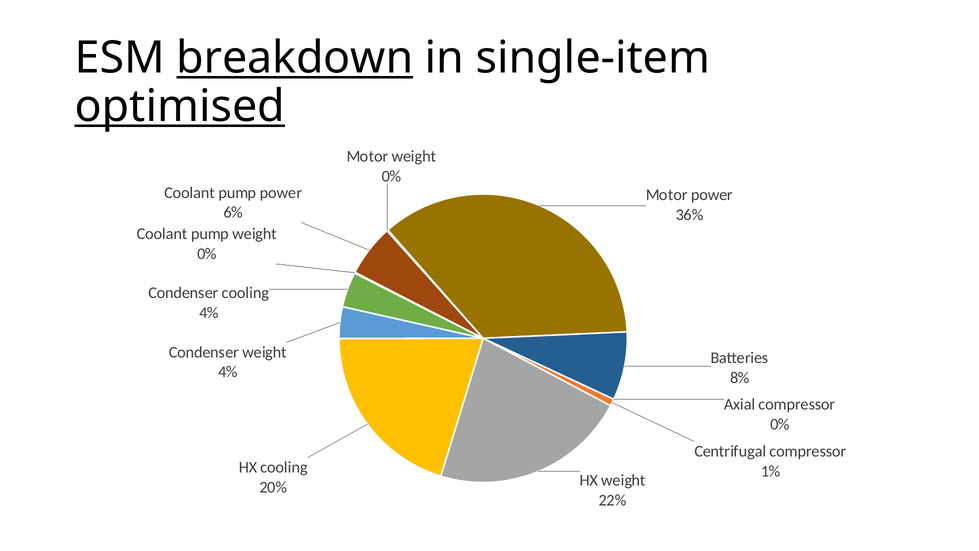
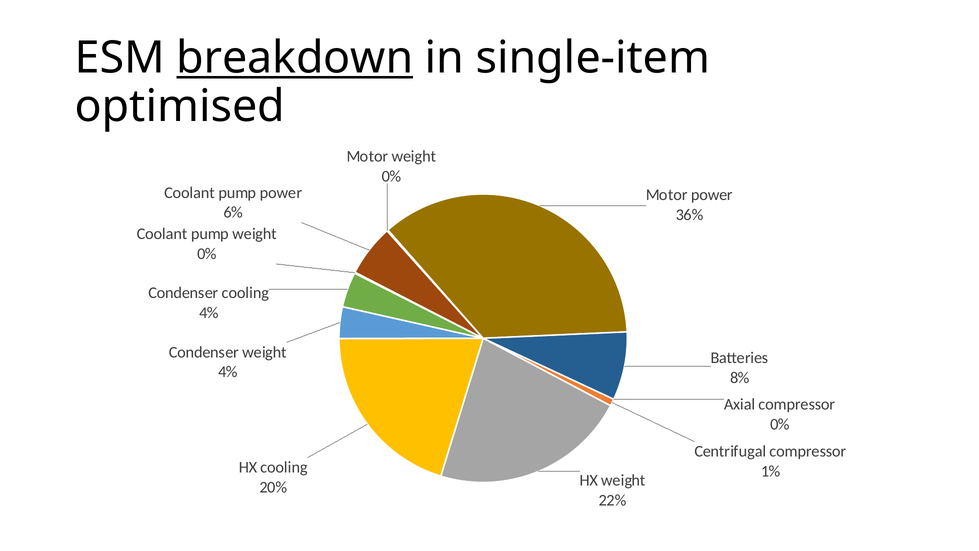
optimised underline: present -> none
